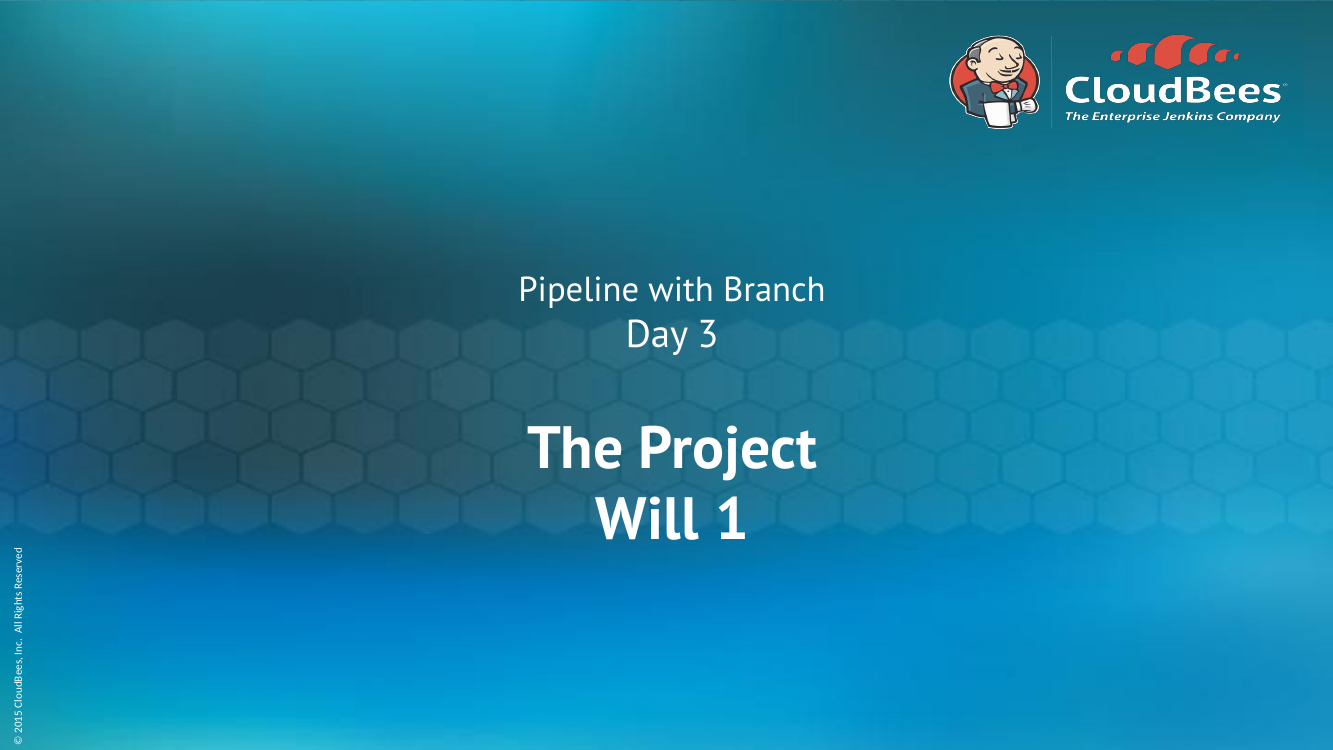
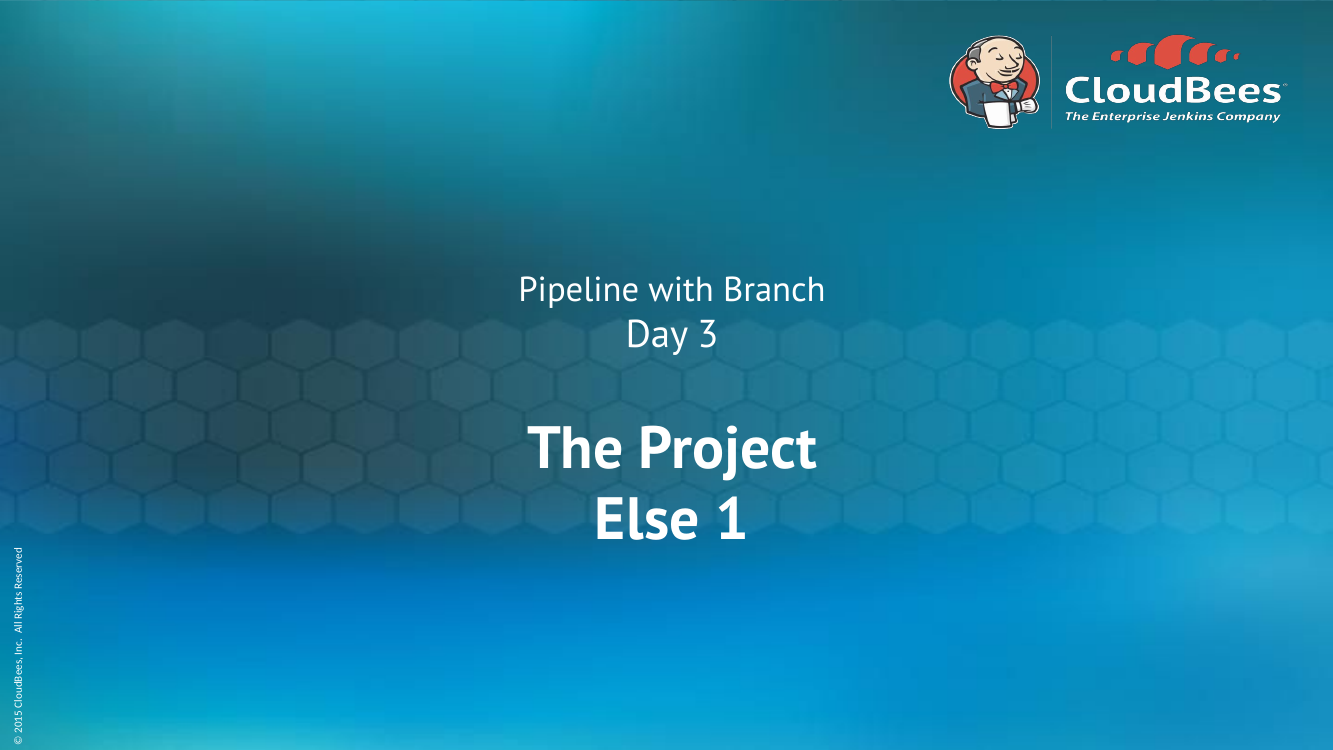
Will: Will -> Else
